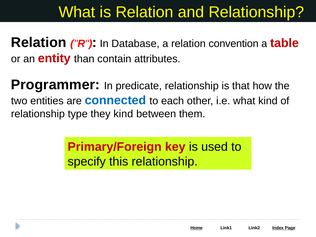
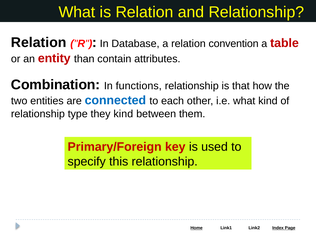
Programmer: Programmer -> Combination
predicate: predicate -> functions
